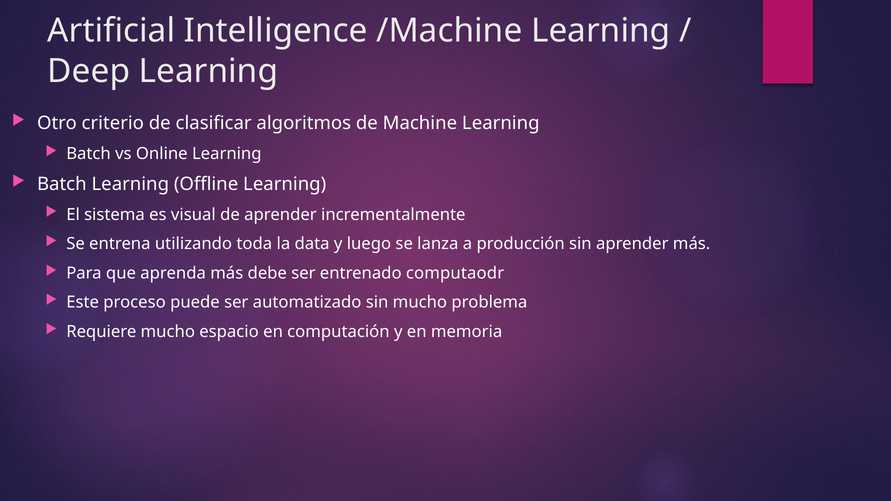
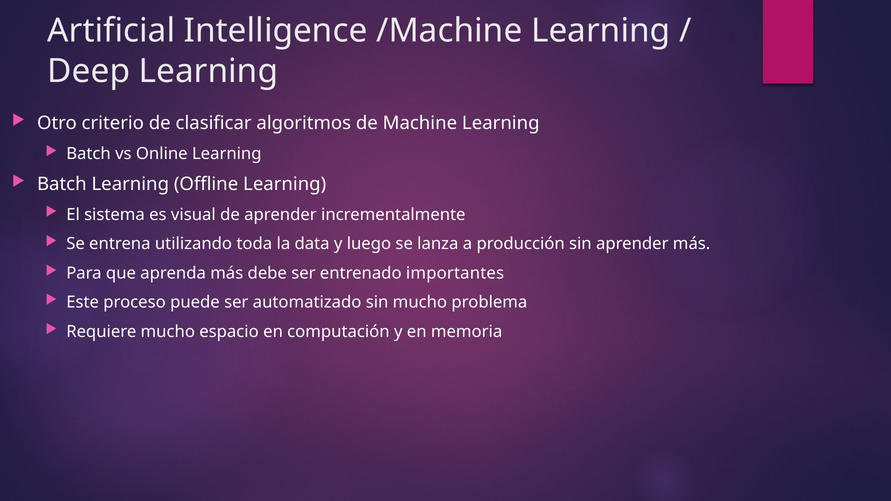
computaodr: computaodr -> importantes
